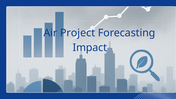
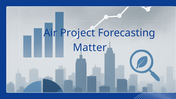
Impact: Impact -> Matter
